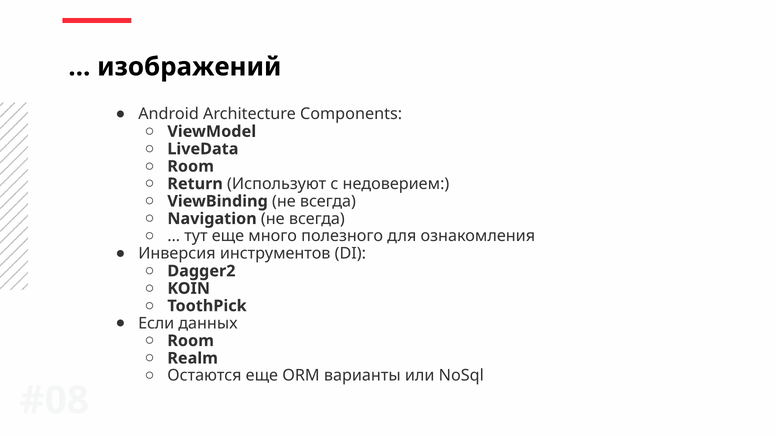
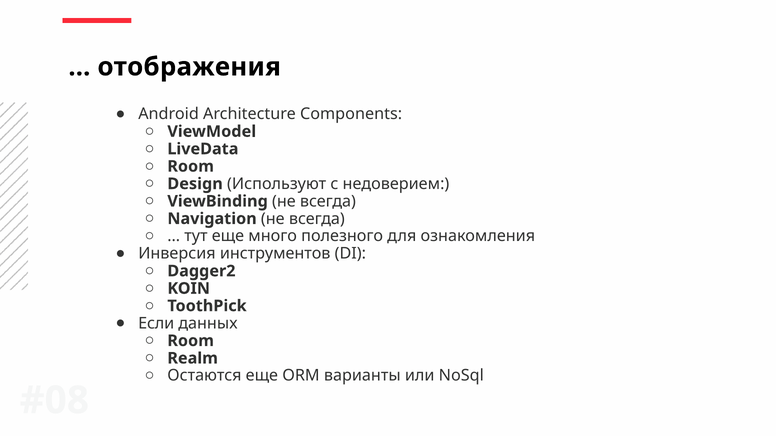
изображений: изображений -> отображения
Return: Return -> Design
